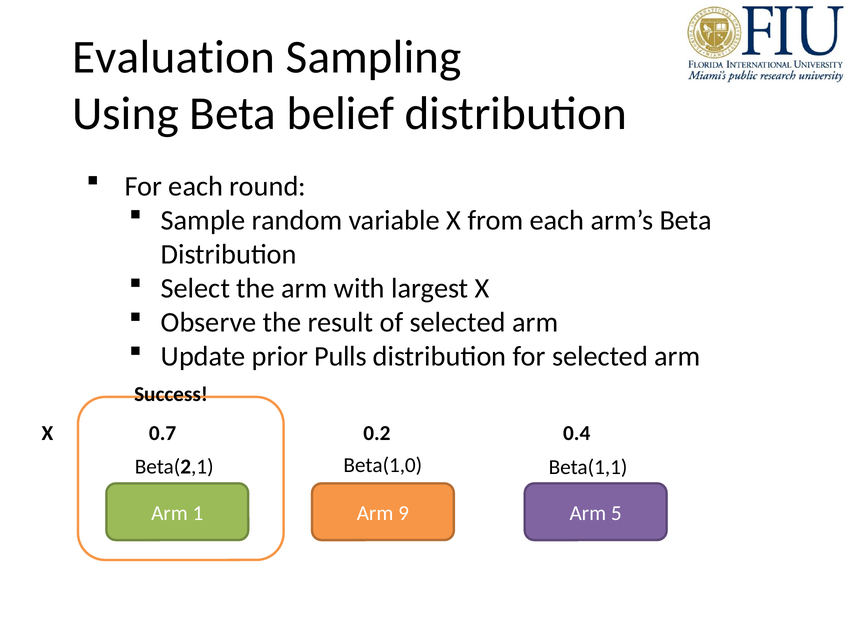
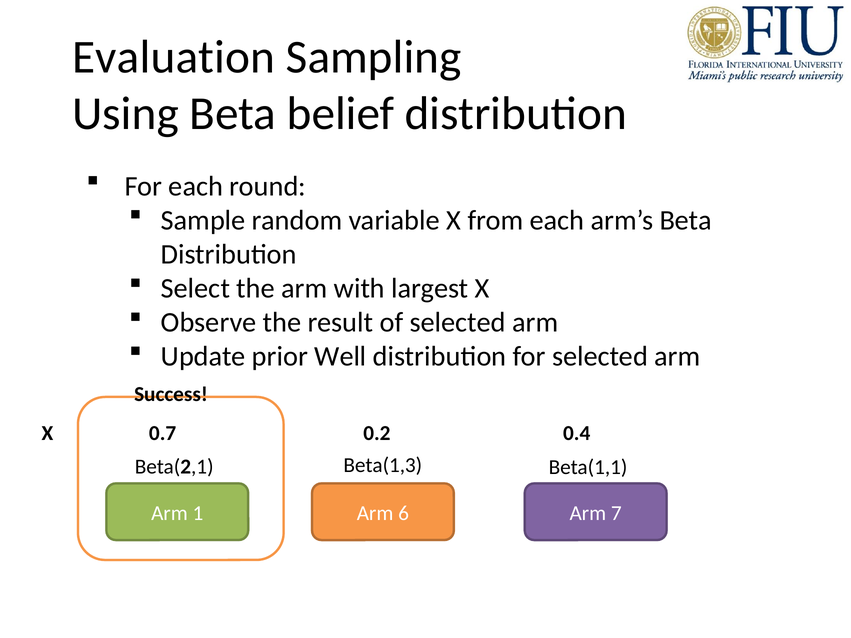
Pulls: Pulls -> Well
Beta(1,0: Beta(1,0 -> Beta(1,3
9: 9 -> 6
5: 5 -> 7
